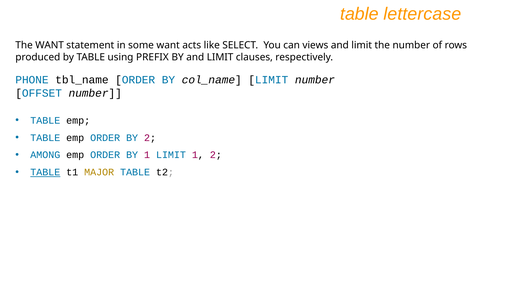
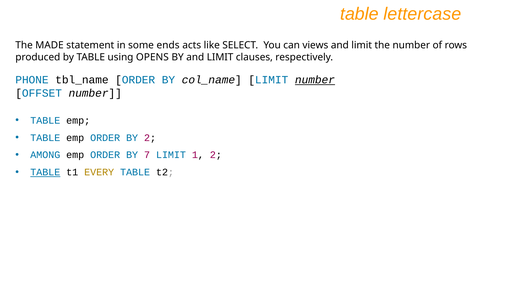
The WANT: WANT -> MADE
some want: want -> ends
PREFIX: PREFIX -> OPENS
number at (315, 80) underline: none -> present
BY 1: 1 -> 7
MAJOR: MAJOR -> EVERY
